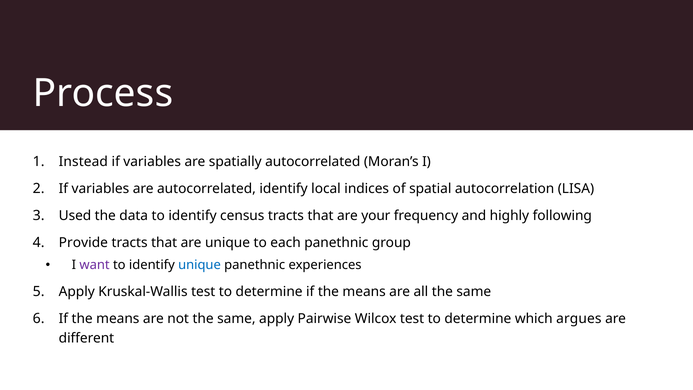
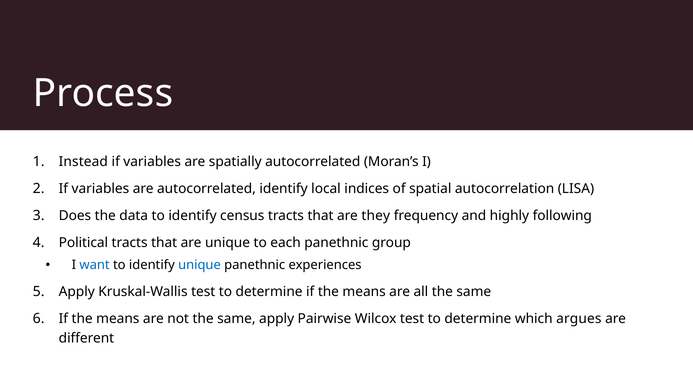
Used: Used -> Does
your: your -> they
Provide: Provide -> Political
want colour: purple -> blue
